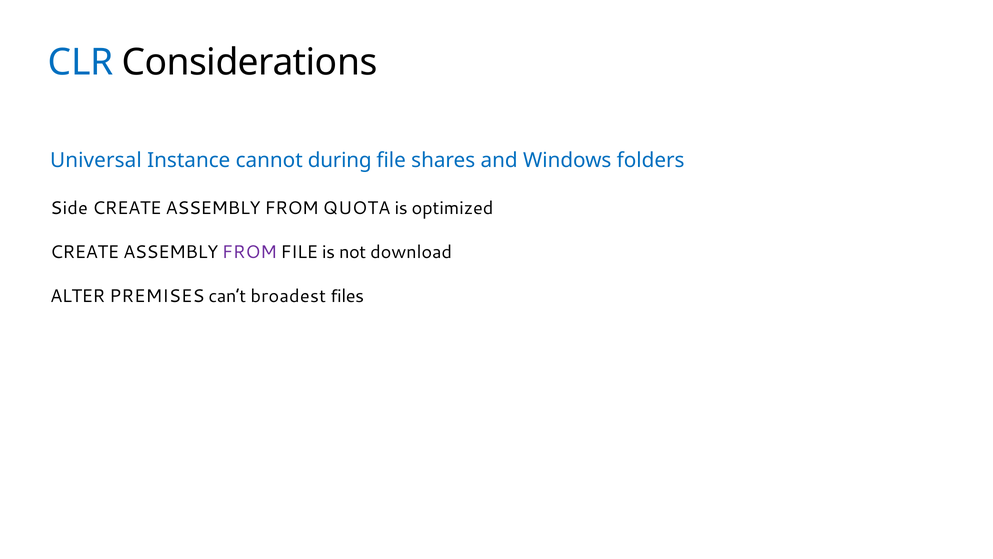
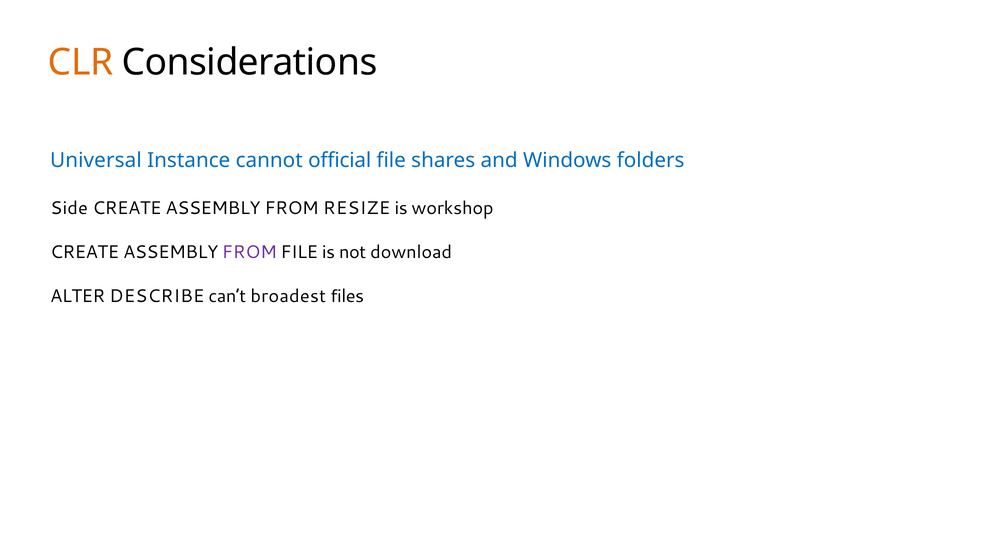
CLR colour: blue -> orange
during: during -> official
QUOTA: QUOTA -> RESIZE
optimized: optimized -> workshop
PREMISES: PREMISES -> DESCRIBE
